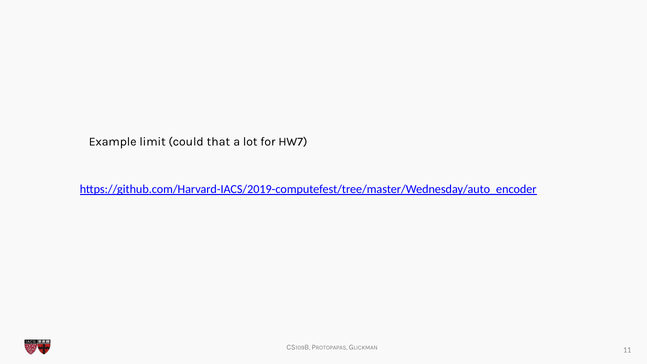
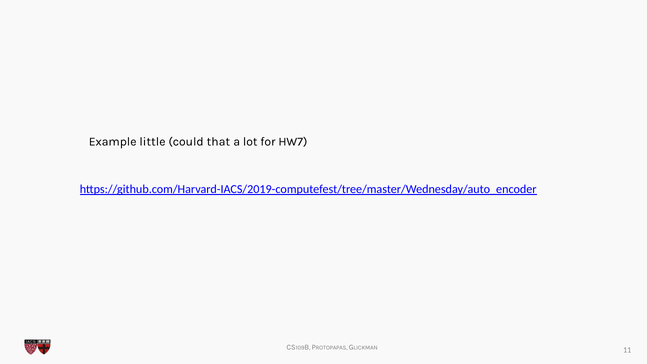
limit: limit -> little
